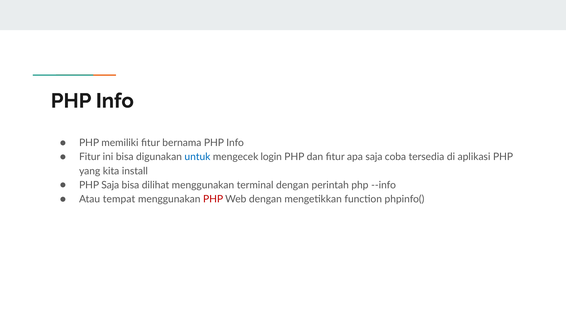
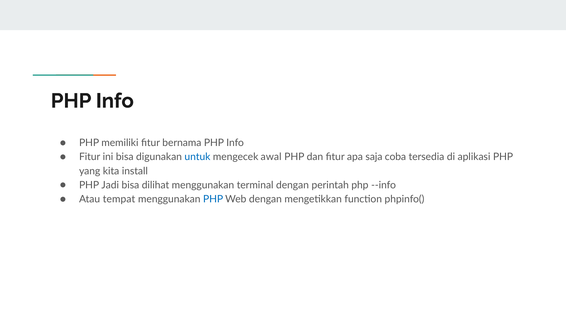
login: login -> awal
PHP Saja: Saja -> Jadi
PHP at (213, 199) colour: red -> blue
